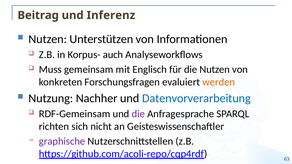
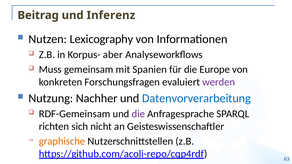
Unterstützen: Unterstützen -> Lexicography
auch: auch -> aber
Englisch: Englisch -> Spanien
die Nutzen: Nutzen -> Europe
werden colour: orange -> purple
graphische colour: purple -> orange
